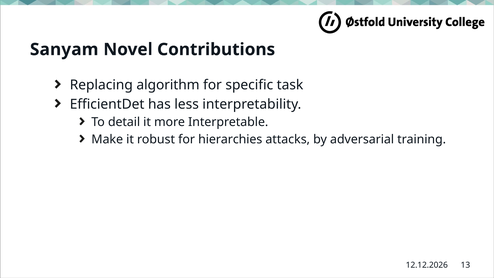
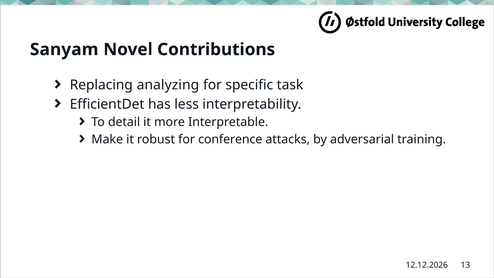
algorithm: algorithm -> analyzing
hierarchies: hierarchies -> conference
